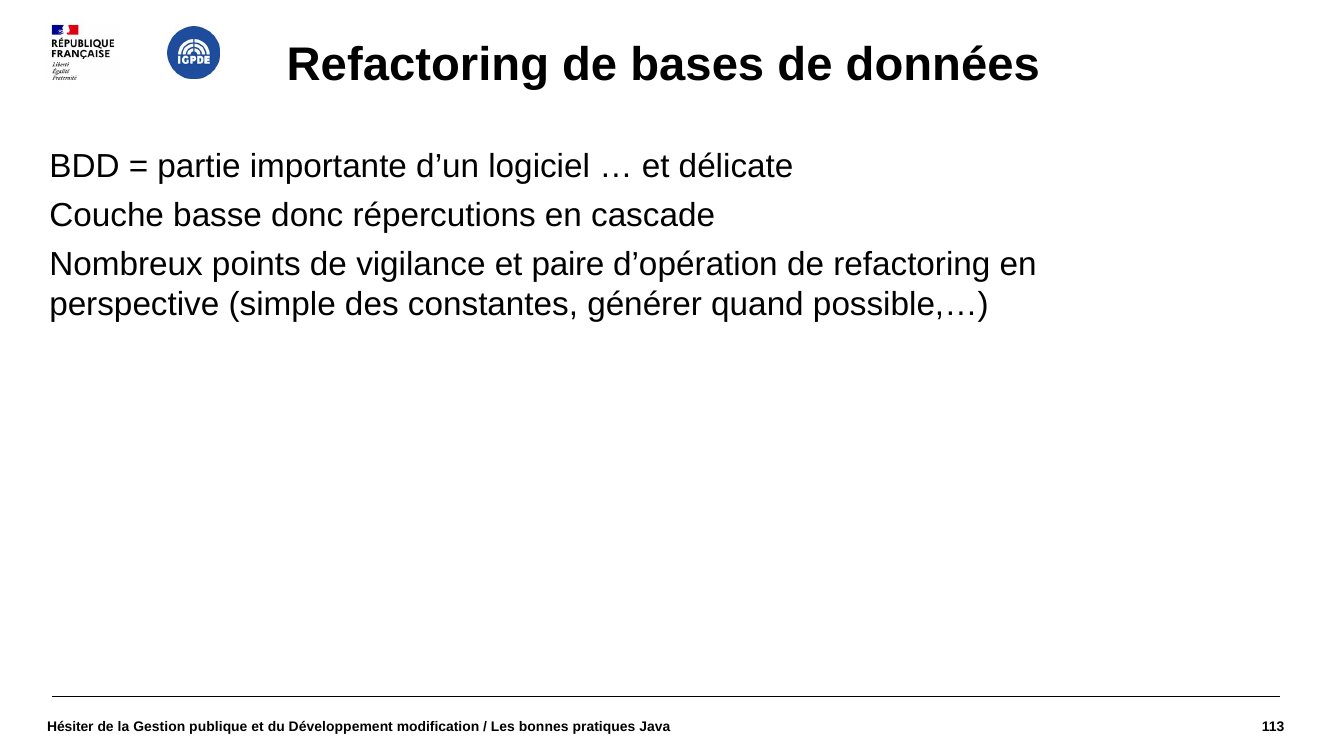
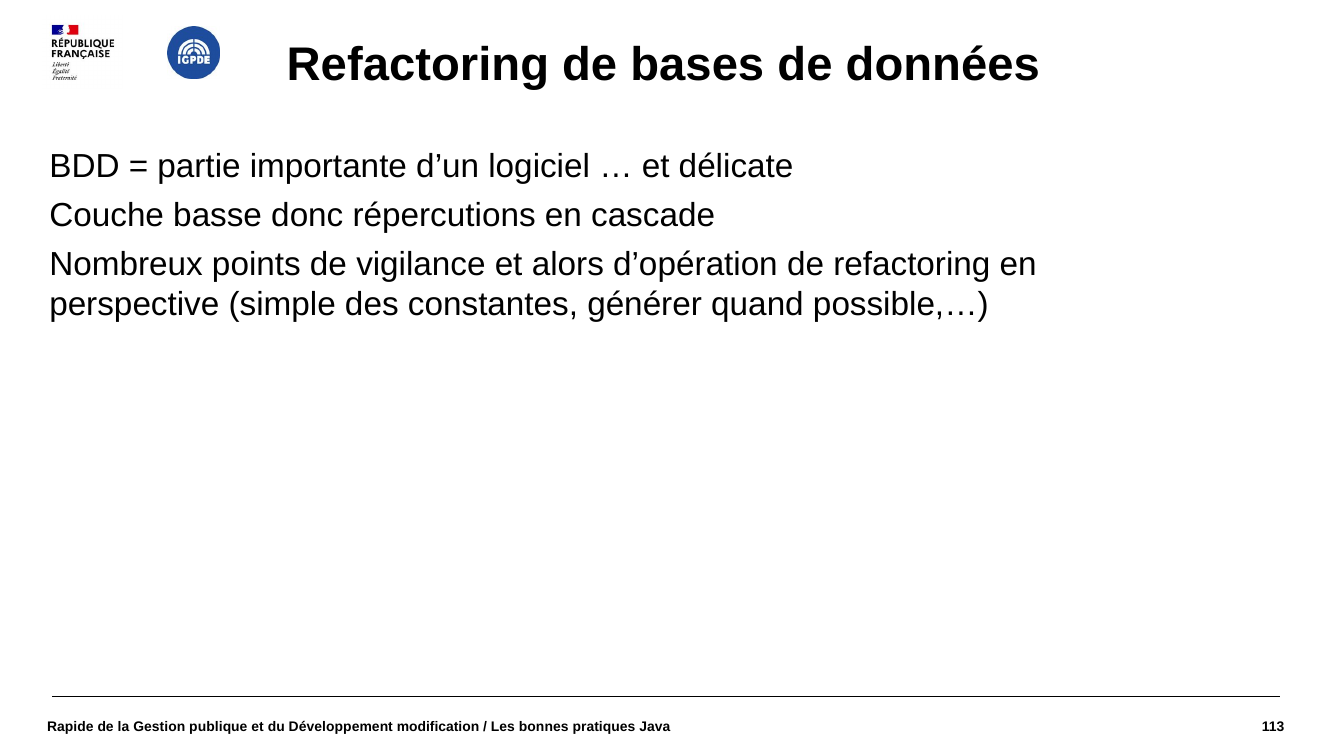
paire: paire -> alors
Hésiter: Hésiter -> Rapide
